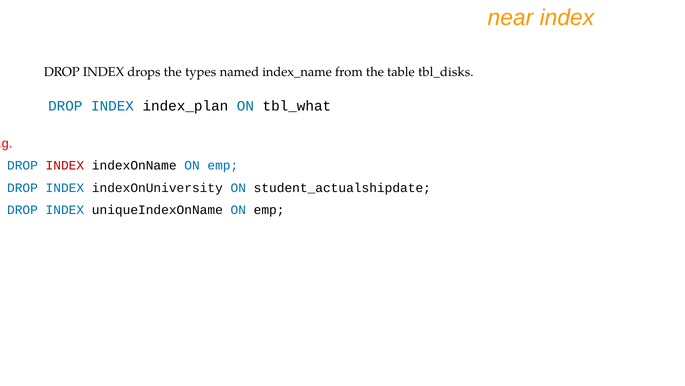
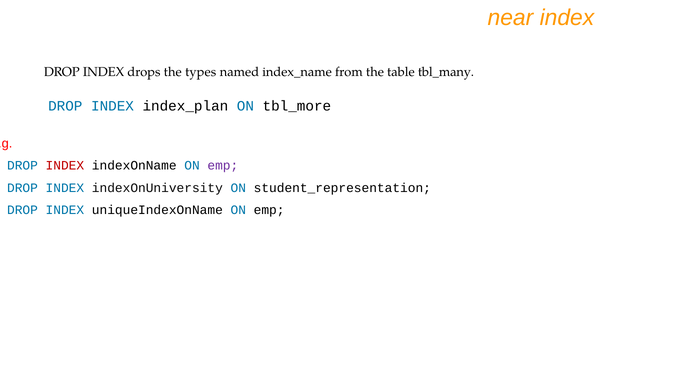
tbl_disks: tbl_disks -> tbl_many
tbl_what: tbl_what -> tbl_more
emp at (223, 165) colour: blue -> purple
student_actualshipdate: student_actualshipdate -> student_representation
